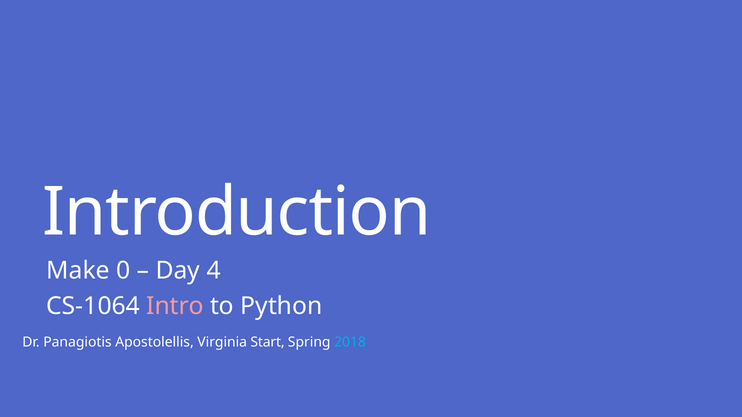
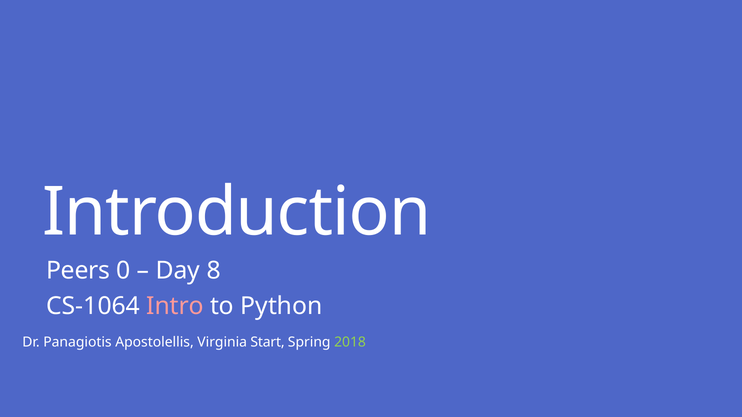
Make: Make -> Peers
4: 4 -> 8
2018 colour: light blue -> light green
